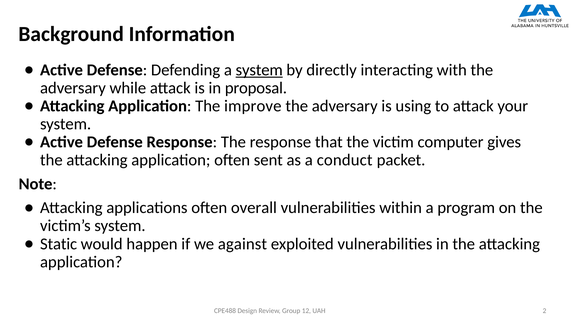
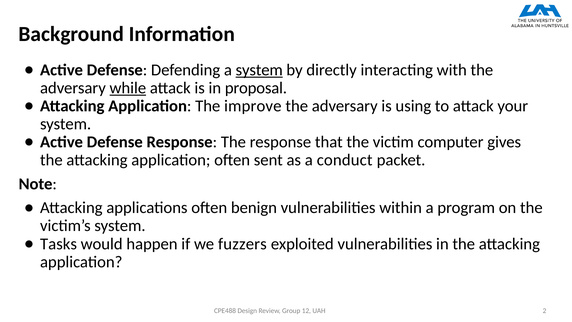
while underline: none -> present
overall: overall -> benign
Static: Static -> Tasks
against: against -> fuzzers
